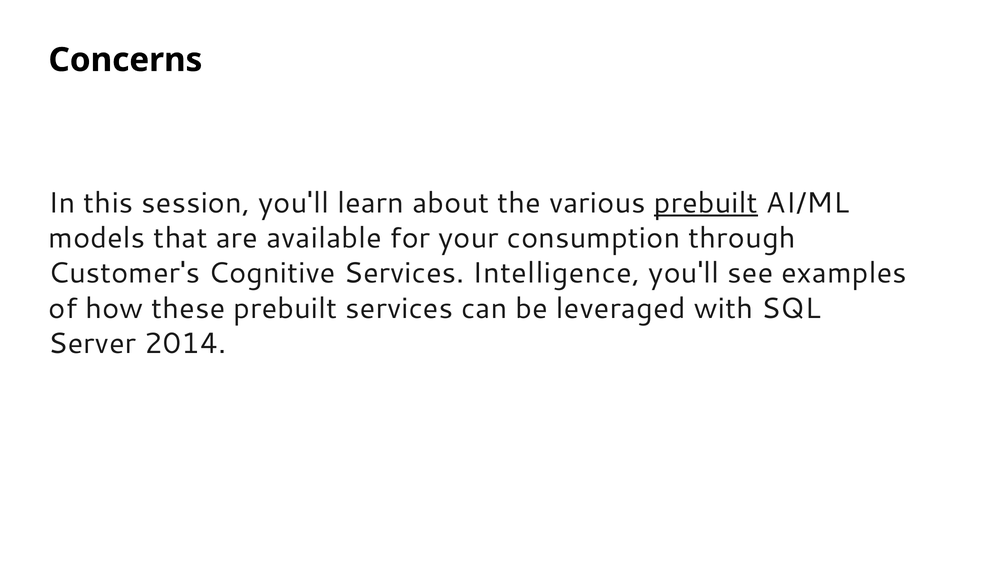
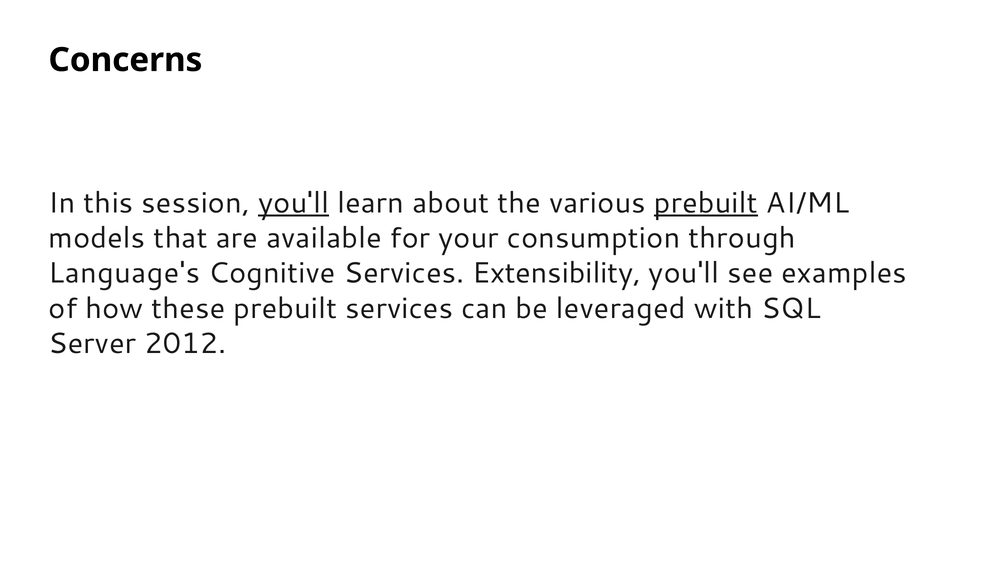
you'll at (294, 203) underline: none -> present
Customer's: Customer's -> Language's
Intelligence: Intelligence -> Extensibility
2014: 2014 -> 2012
